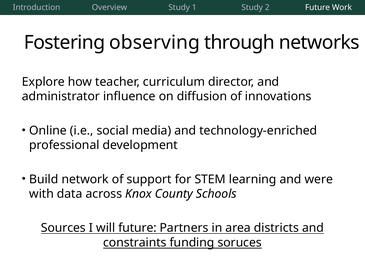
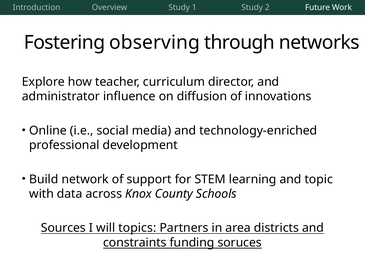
were: were -> topic
will future: future -> topics
